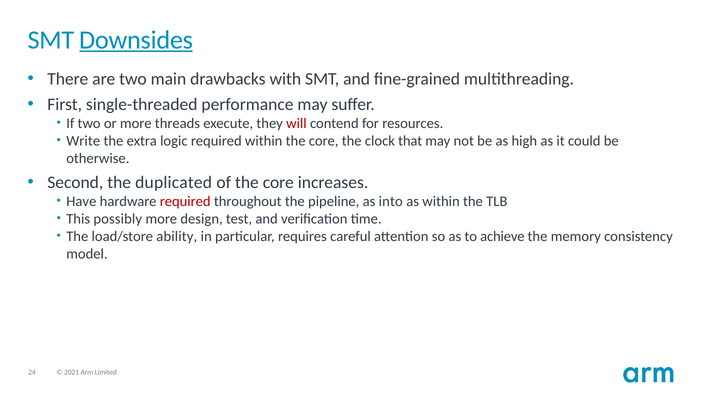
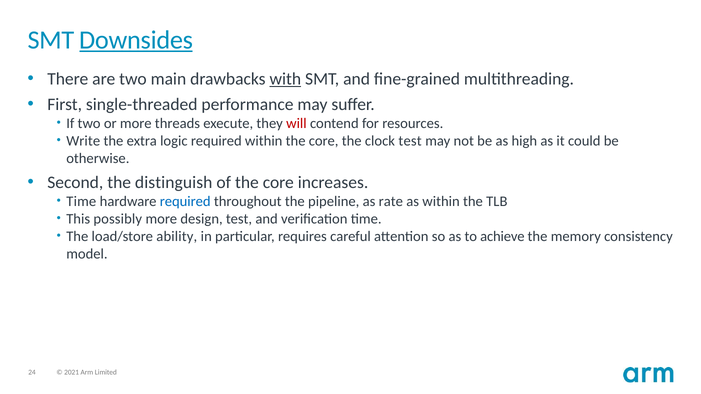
with underline: none -> present
clock that: that -> test
duplicated: duplicated -> distinguish
Have at (81, 202): Have -> Time
required at (185, 202) colour: red -> blue
into: into -> rate
